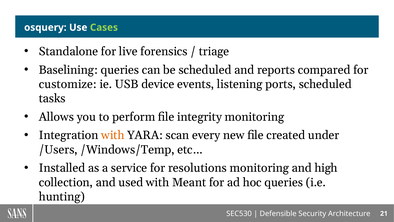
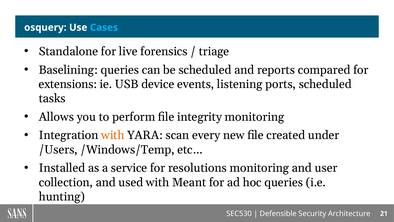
Cases colour: light green -> light blue
customize: customize -> extensions
high: high -> user
